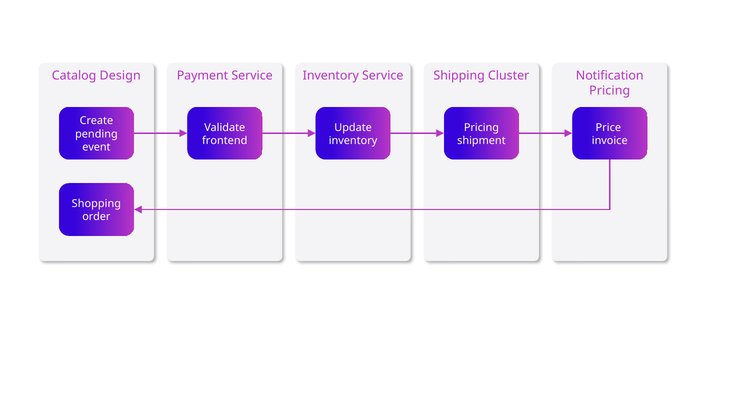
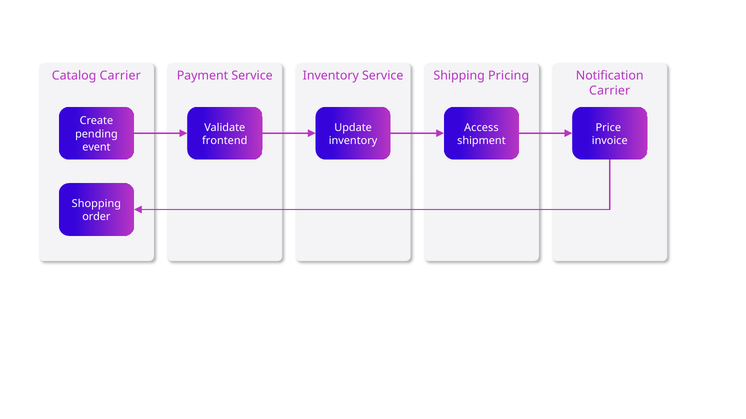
Catalog Design: Design -> Carrier
Cluster: Cluster -> Pricing
Pricing at (610, 91): Pricing -> Carrier
Pricing at (481, 128): Pricing -> Access
